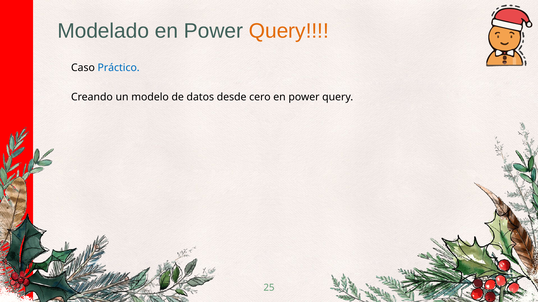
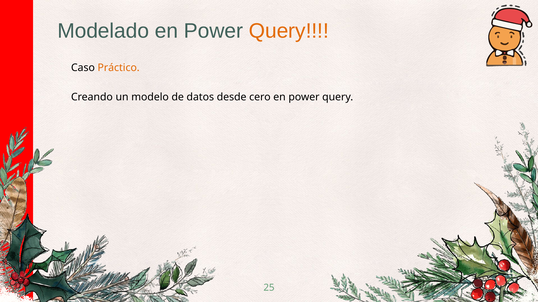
Práctico colour: blue -> orange
